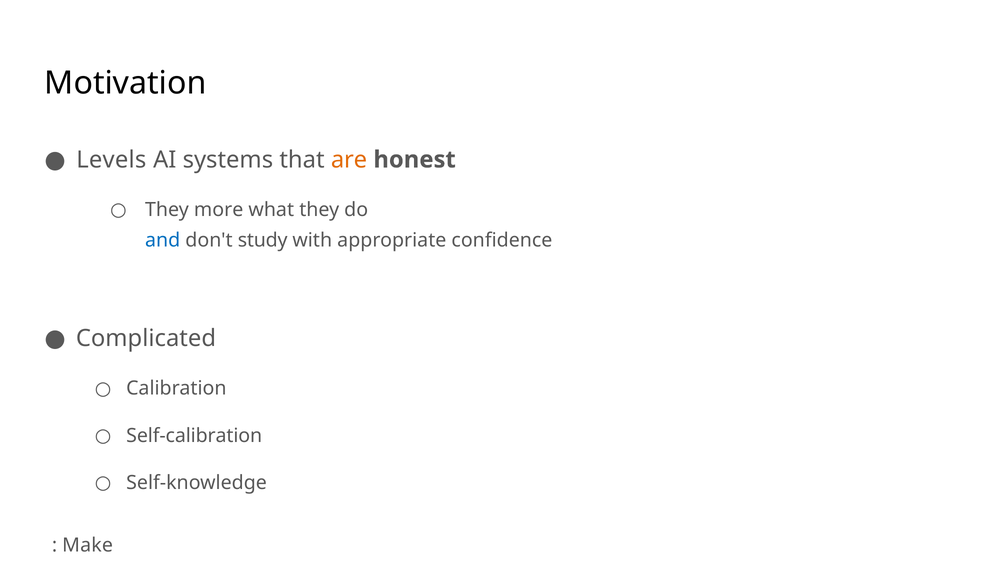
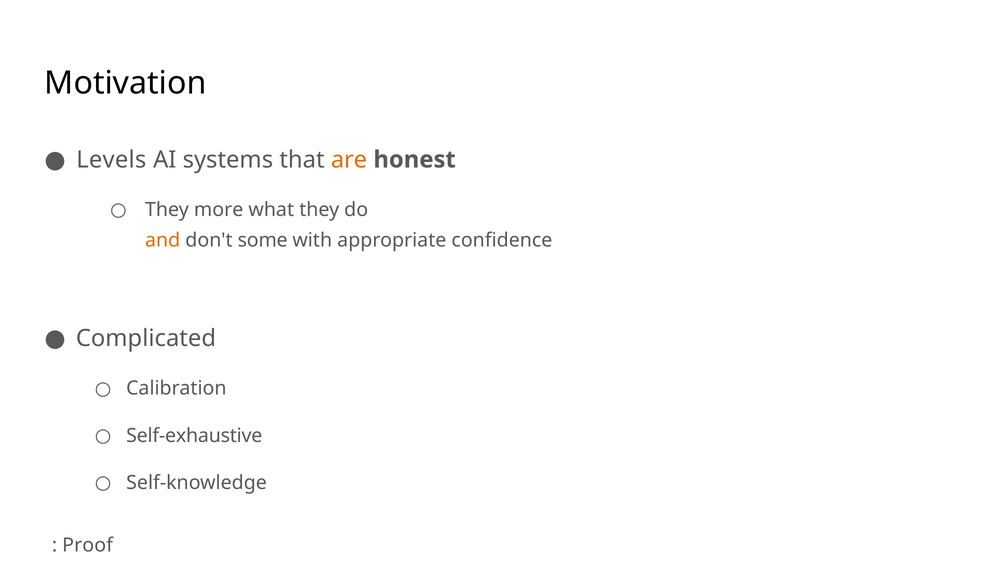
and colour: blue -> orange
study: study -> some
Self-calibration: Self-calibration -> Self-exhaustive
Make: Make -> Proof
